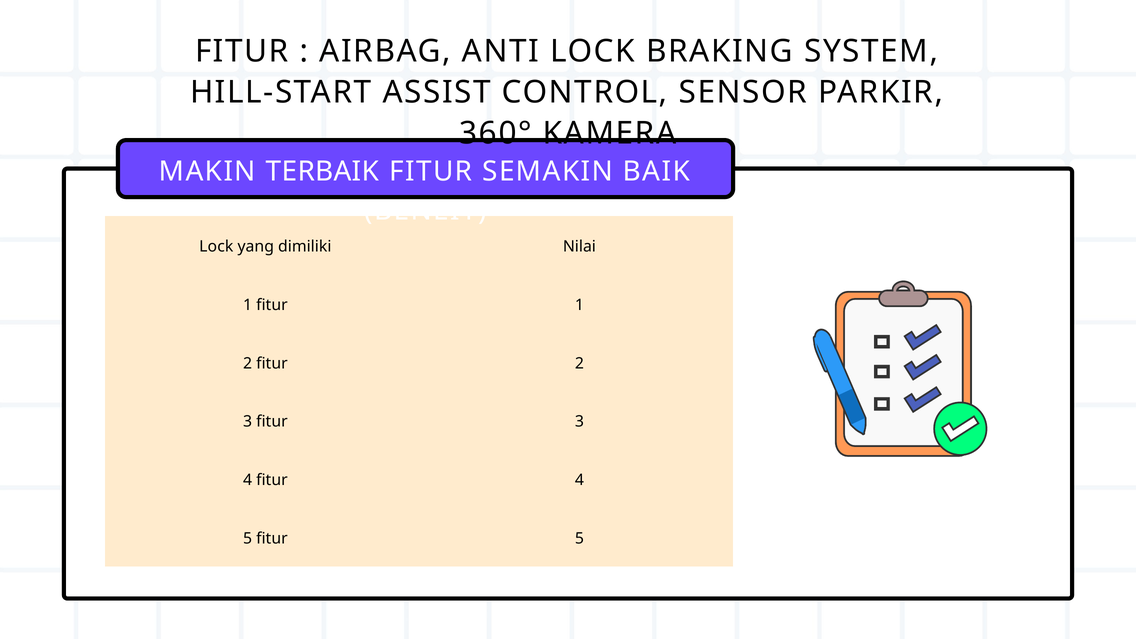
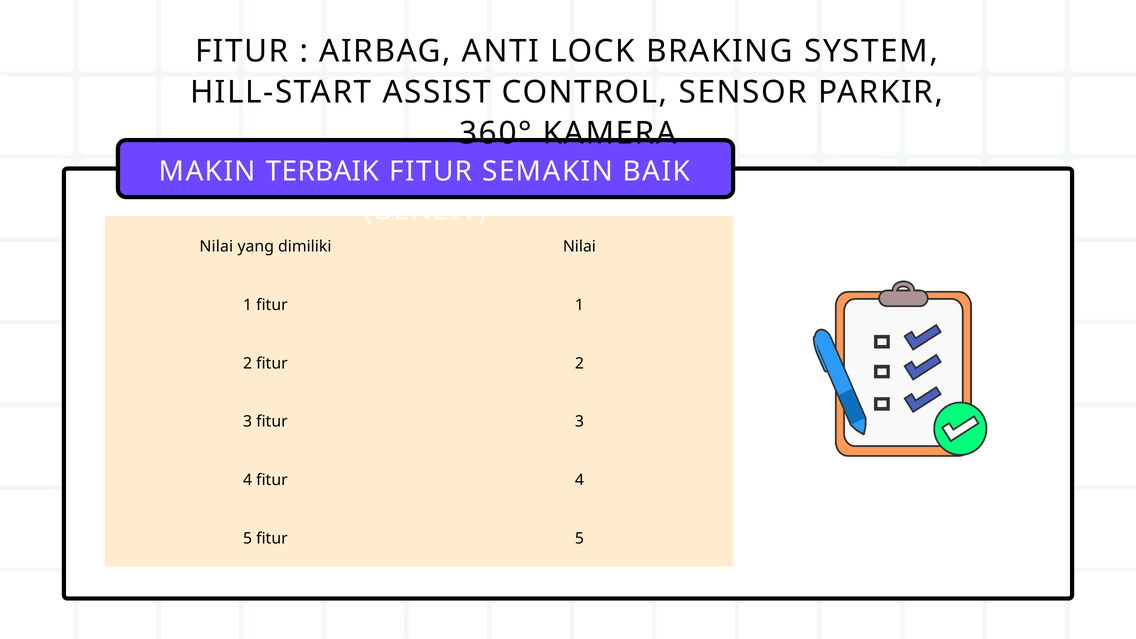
Lock at (216, 247): Lock -> Nilai
